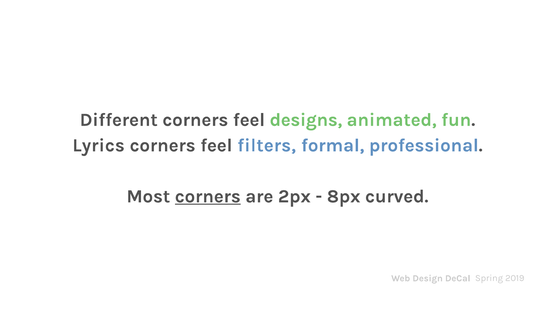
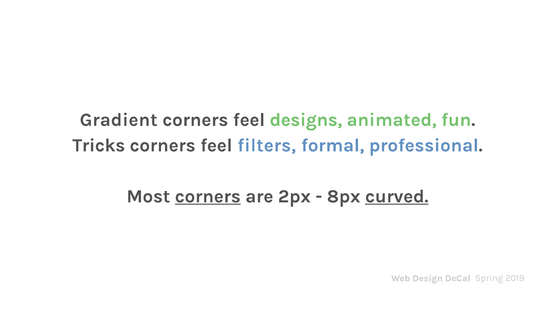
Different: Different -> Gradient
Lyrics: Lyrics -> Tricks
curved underline: none -> present
